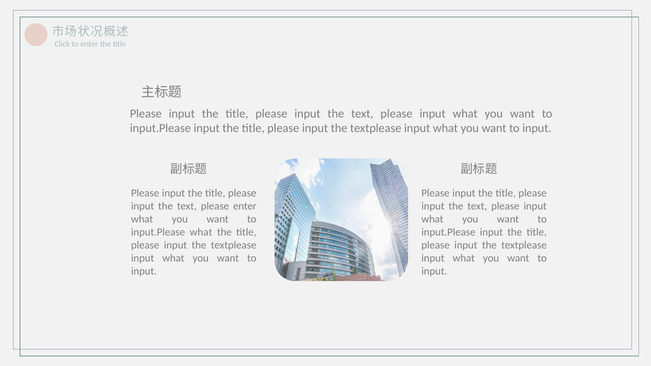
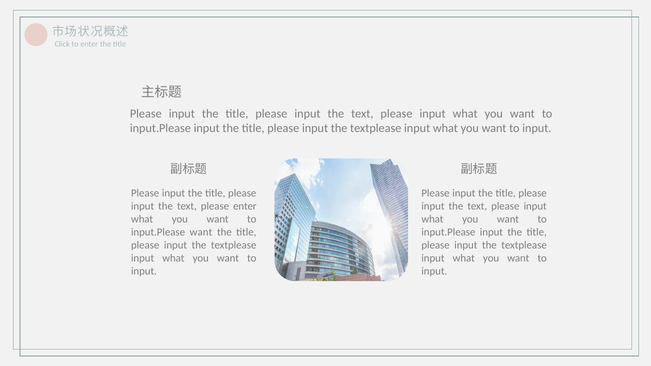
input.Please what: what -> want
